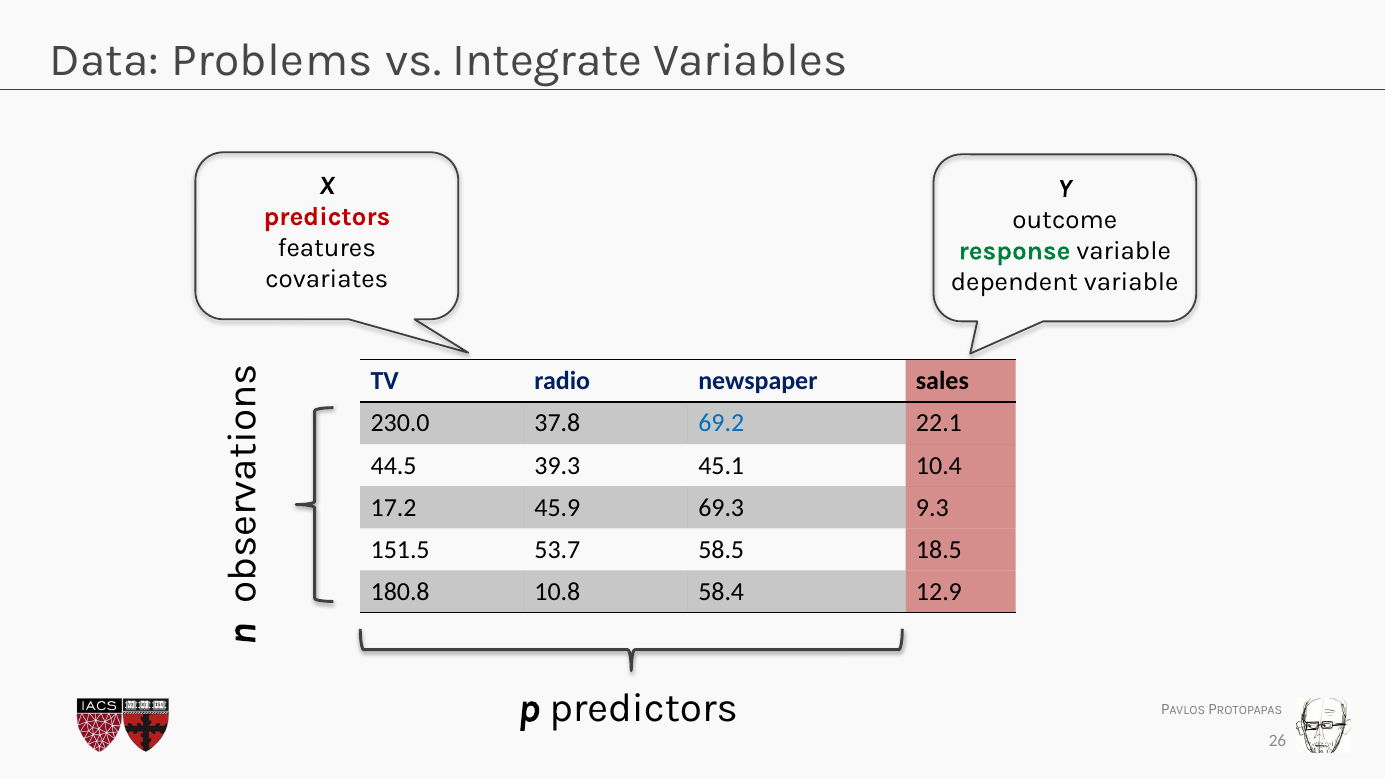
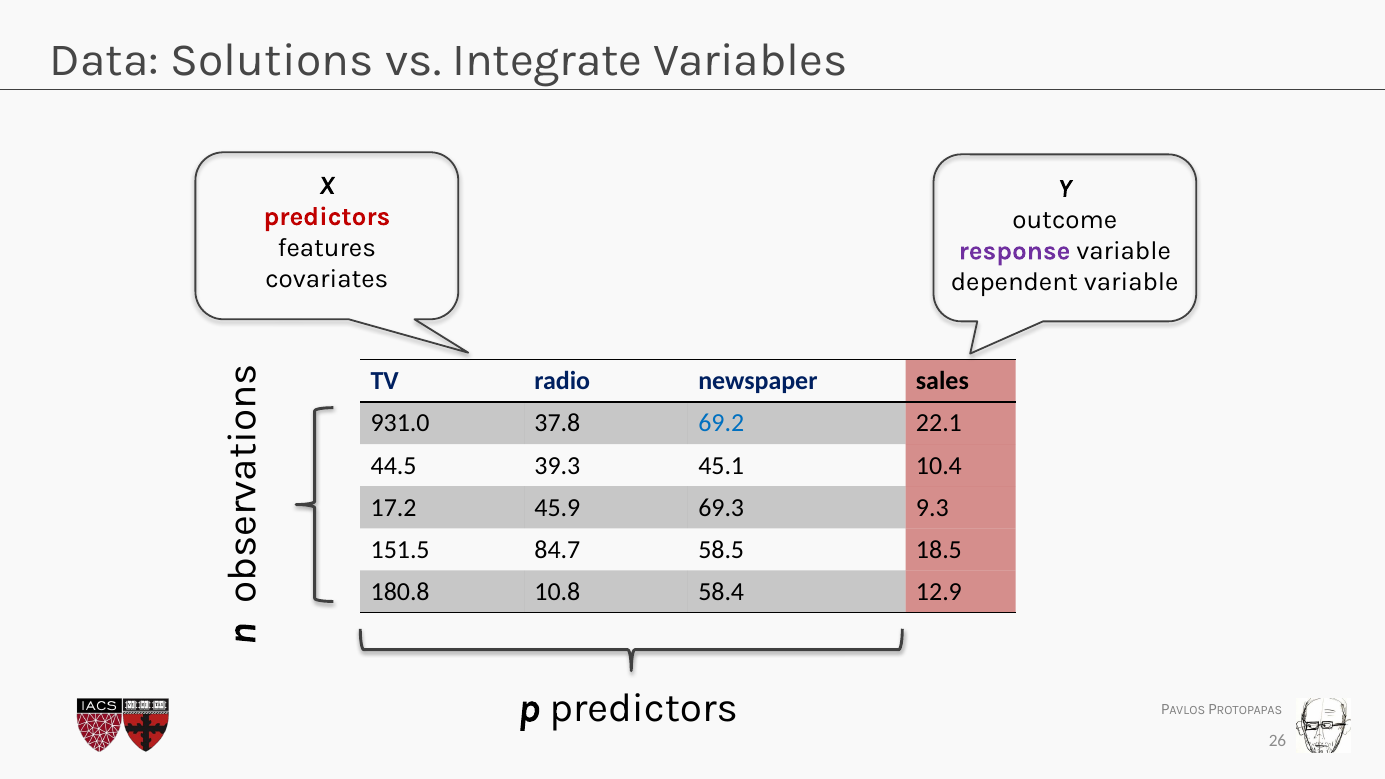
Problems: Problems -> Solutions
response colour: green -> purple
230.0: 230.0 -> 931.0
53.7: 53.7 -> 84.7
